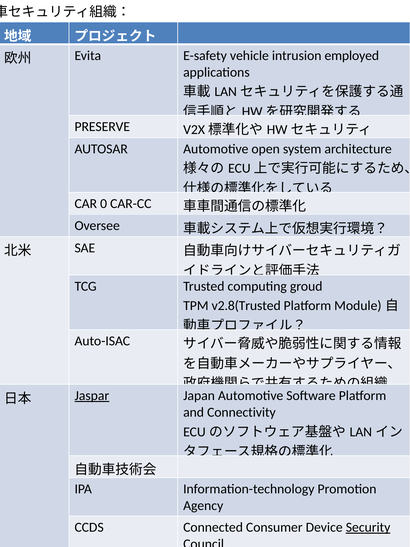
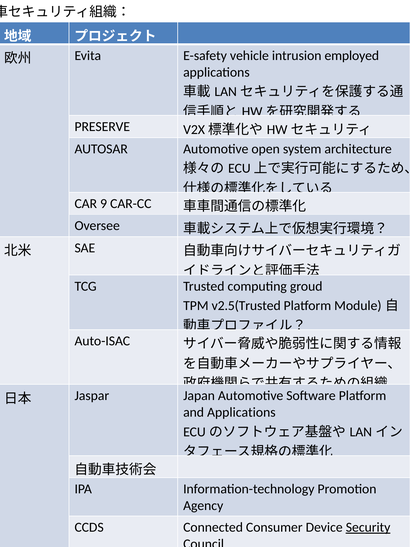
0: 0 -> 9
v2.8(Trusted: v2.8(Trusted -> v2.5(Trusted
Jaspar underline: present -> none
and Connectivity: Connectivity -> Applications
